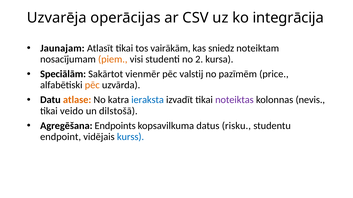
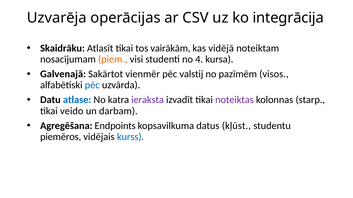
Jaunajam: Jaunajam -> Skaidrāku
sniedz: sniedz -> vidējā
2: 2 -> 4
Speciālām: Speciālām -> Galvenajā
price: price -> visos
pēc at (92, 85) colour: orange -> blue
atlase colour: orange -> blue
ieraksta colour: blue -> purple
nevis: nevis -> starp
dilstošā: dilstošā -> darbam
risku: risku -> kļūst
endpoint: endpoint -> piemēros
